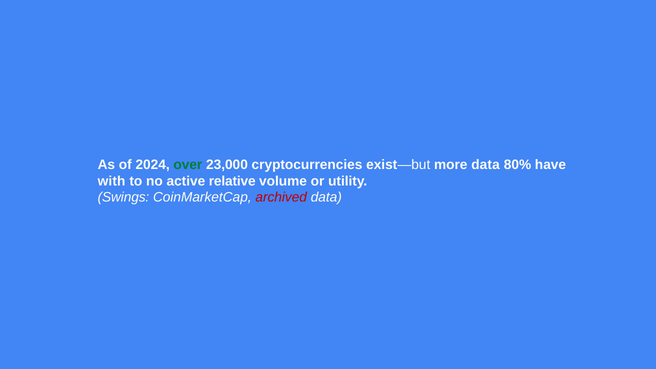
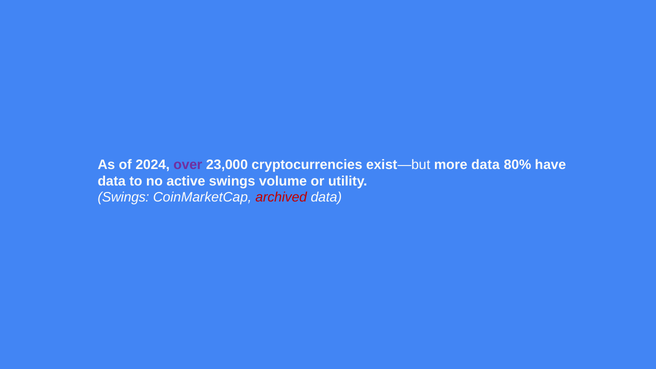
over colour: green -> purple
with at (112, 181): with -> data
active relative: relative -> swings
